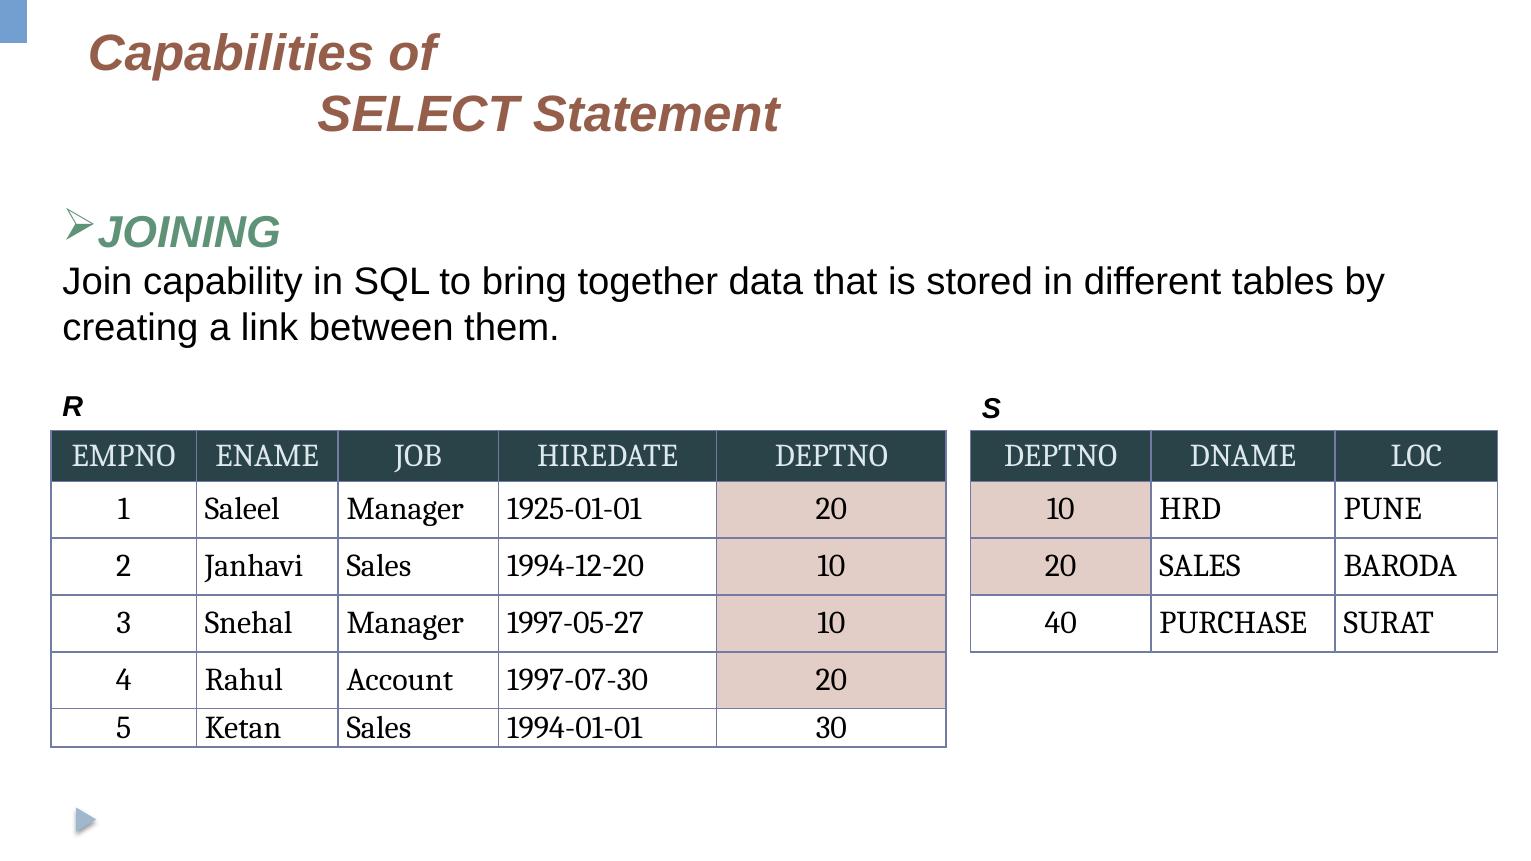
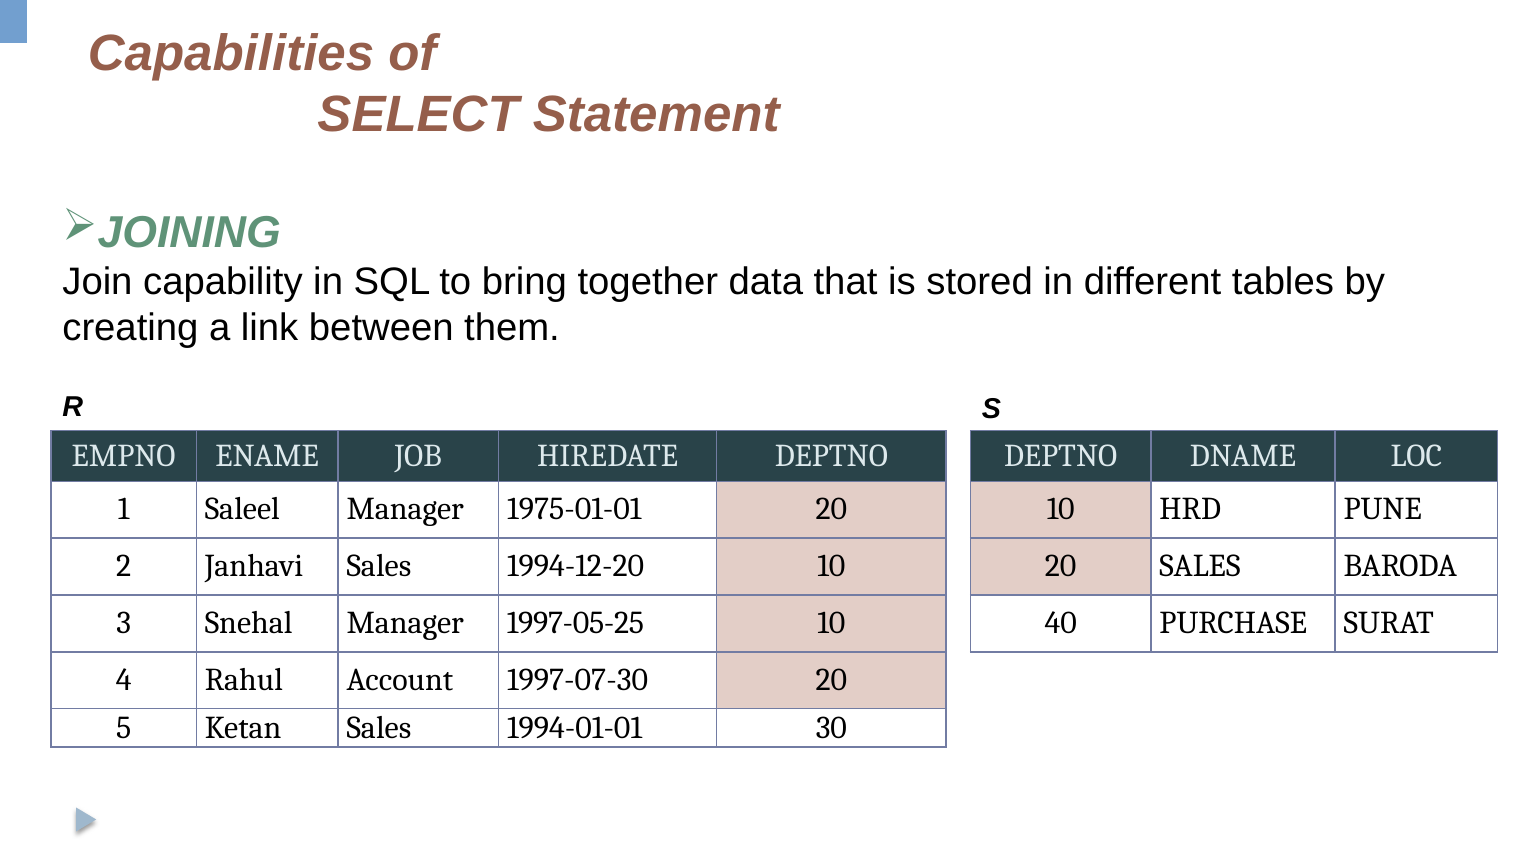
1925-01-01: 1925-01-01 -> 1975-01-01
1997-05-27: 1997-05-27 -> 1997-05-25
